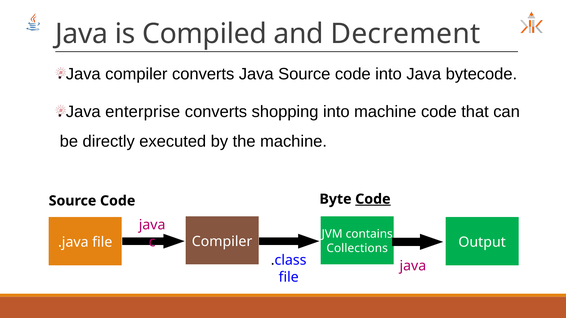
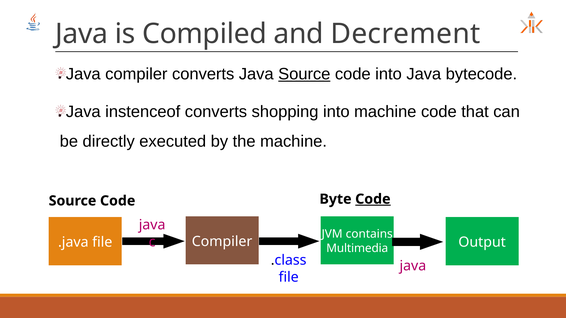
Source at (304, 74) underline: none -> present
enterprise: enterprise -> instenceof
Collections: Collections -> Multimedia
